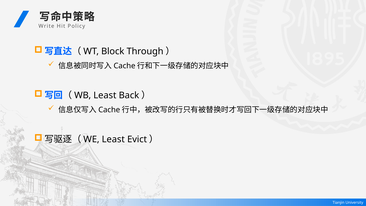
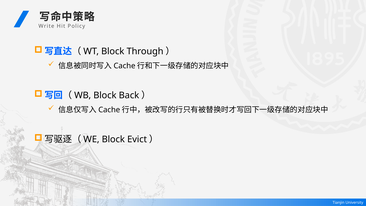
Least at (105, 95): Least -> Block
Least at (113, 139): Least -> Block
